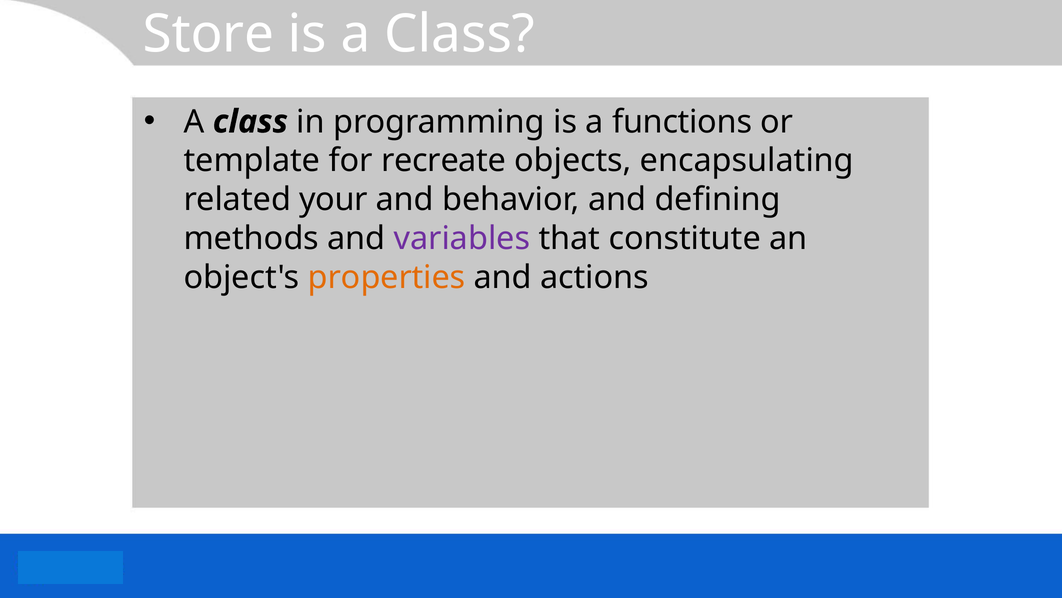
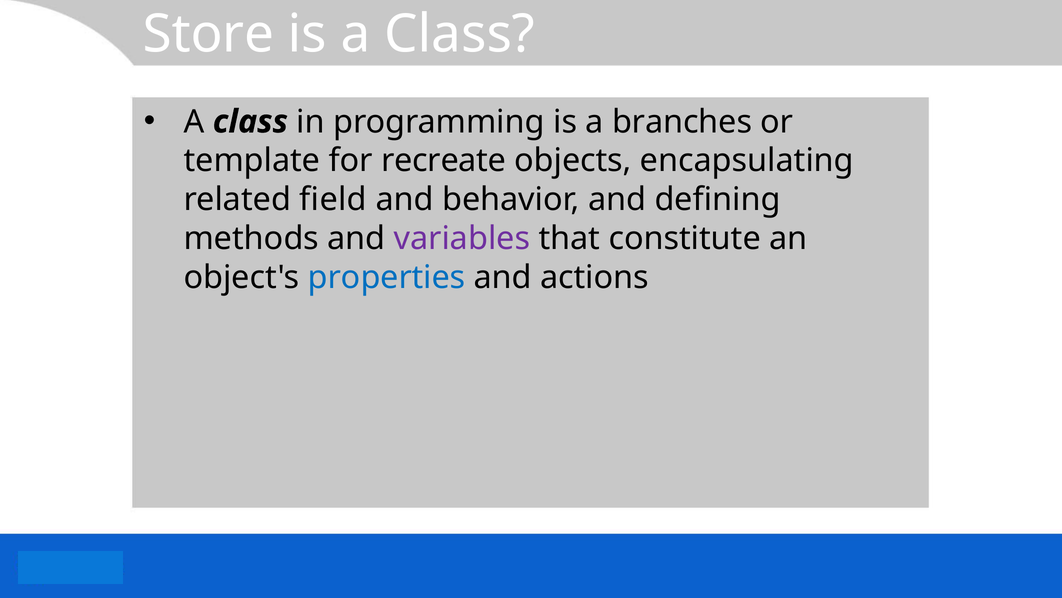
functions: functions -> branches
your: your -> field
properties colour: orange -> blue
